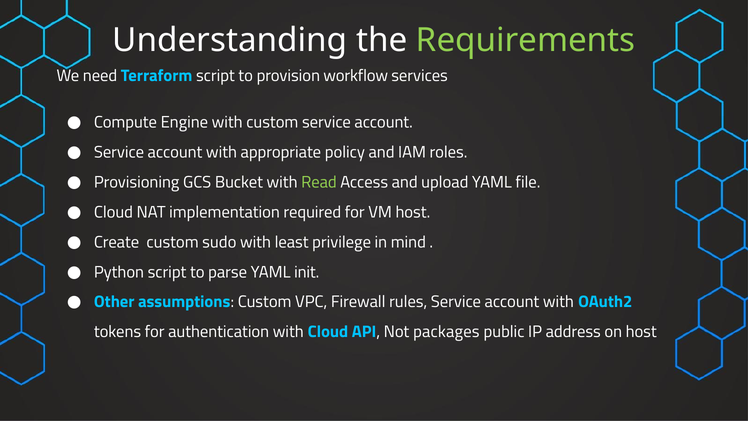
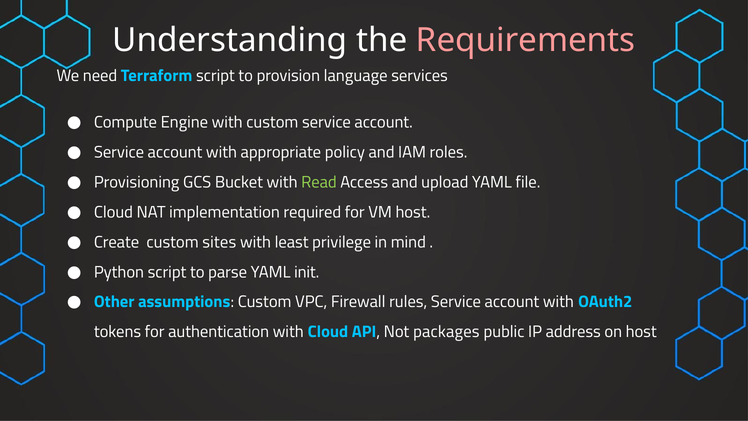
Requirements colour: light green -> pink
workflow: workflow -> language
sudo: sudo -> sites
